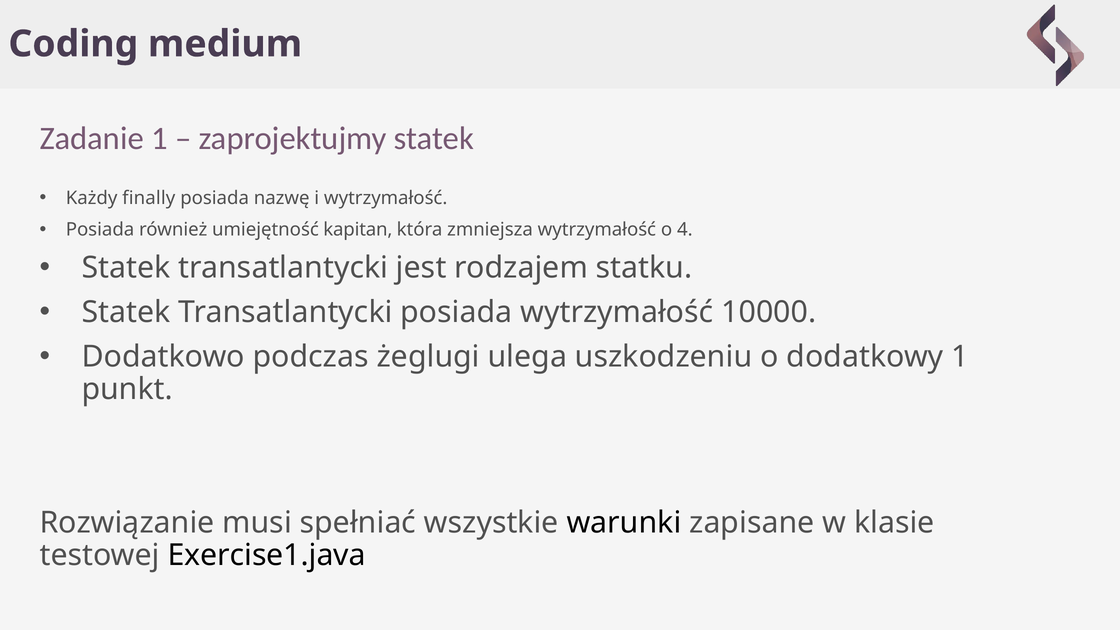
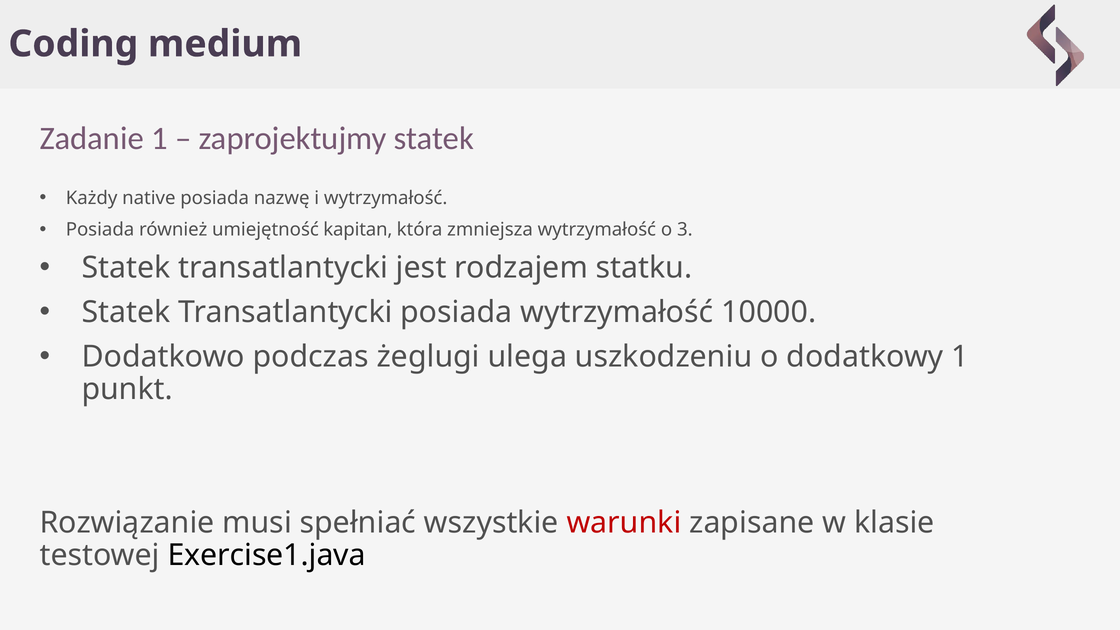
finally: finally -> native
4: 4 -> 3
warunki colour: black -> red
